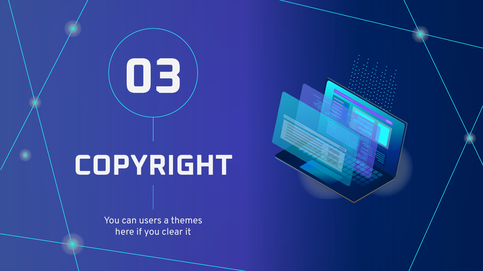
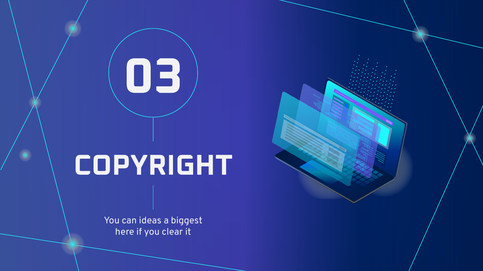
users: users -> ideas
themes: themes -> biggest
